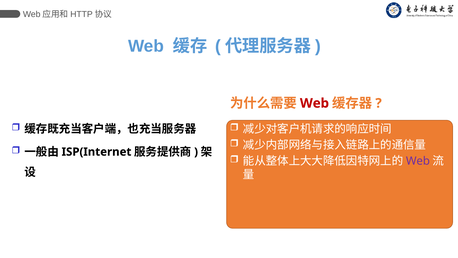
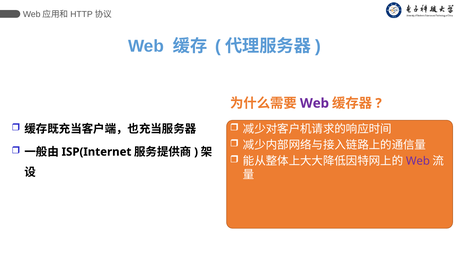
Web at (314, 103) colour: red -> purple
